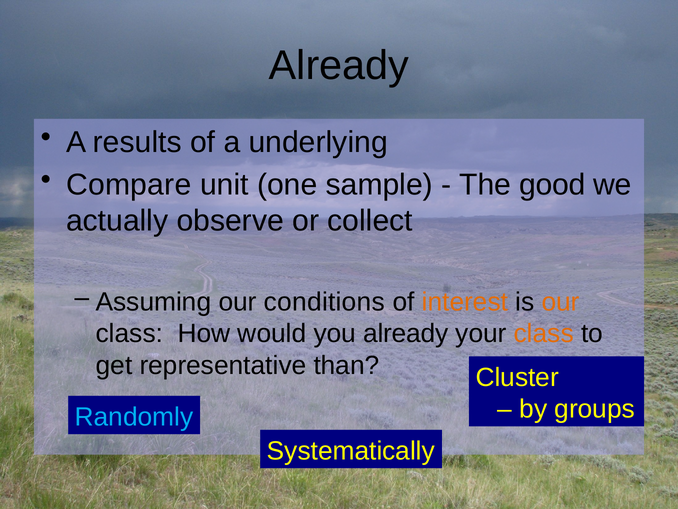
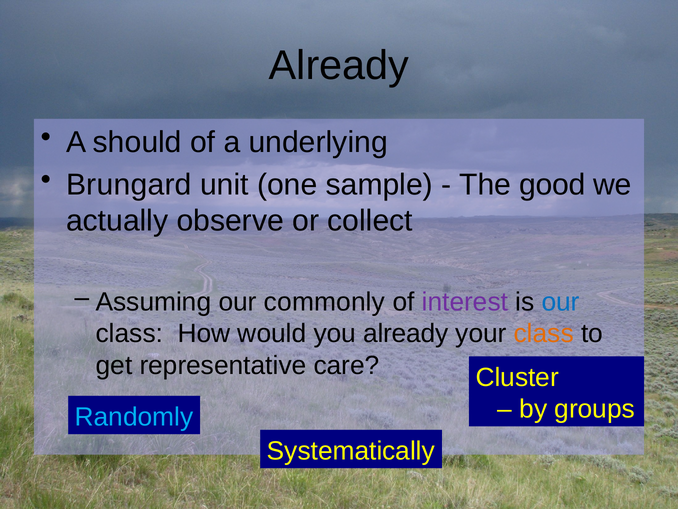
results: results -> should
Compare: Compare -> Brungard
conditions: conditions -> commonly
interest colour: orange -> purple
our at (561, 302) colour: orange -> blue
than: than -> care
